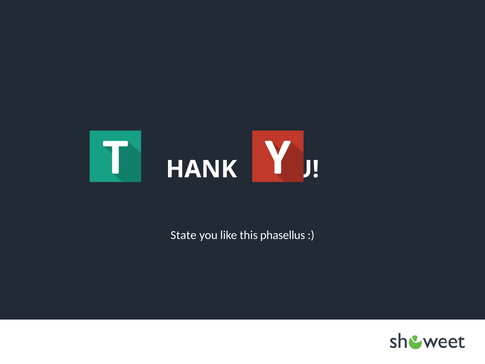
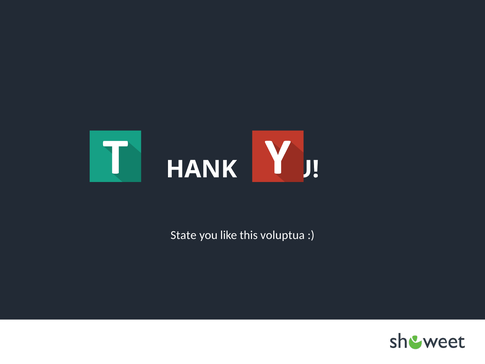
phasellus: phasellus -> voluptua
